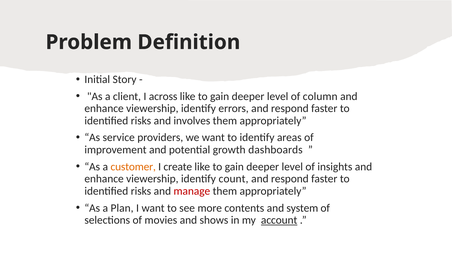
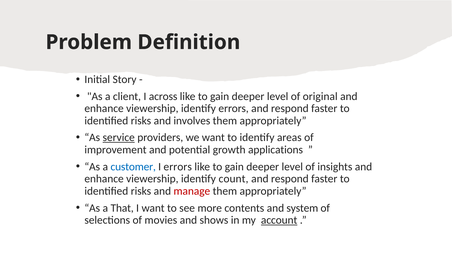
column: column -> original
service underline: none -> present
dashboards: dashboards -> applications
customer colour: orange -> blue
I create: create -> errors
Plan: Plan -> That
